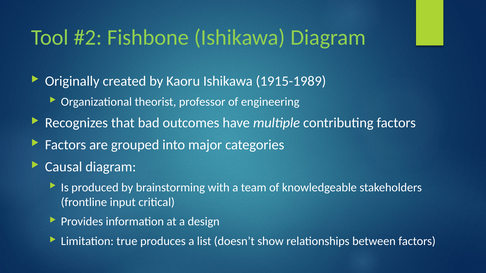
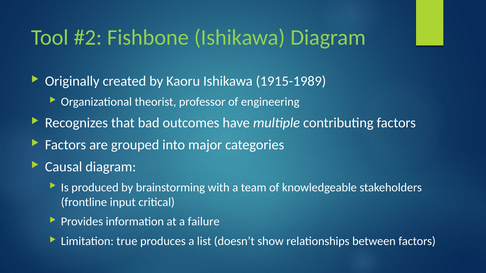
design: design -> failure
